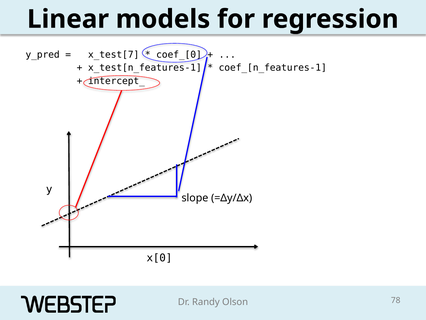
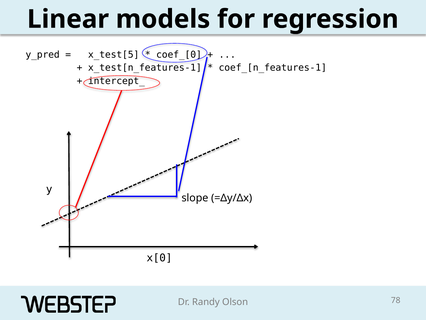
x_test[7: x_test[7 -> x_test[5
